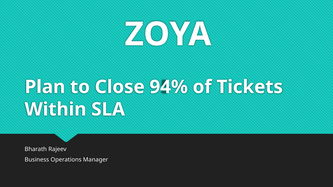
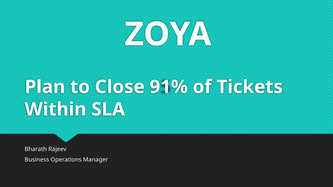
94%: 94% -> 91%
